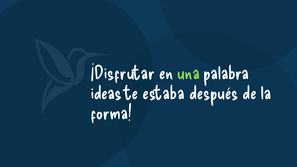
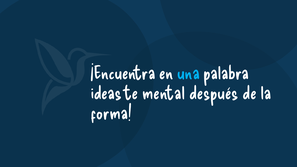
¡Disfrutar: ¡Disfrutar -> ¡Encuentra
una colour: light green -> light blue
estaba: estaba -> mental
